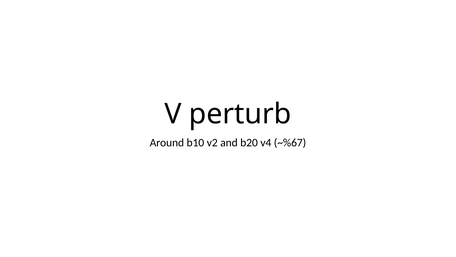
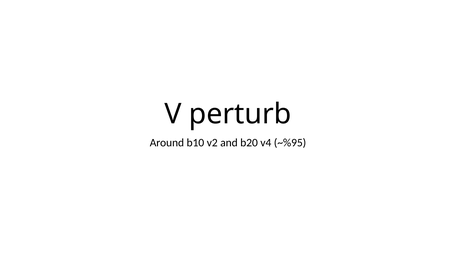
~%67: ~%67 -> ~%95
